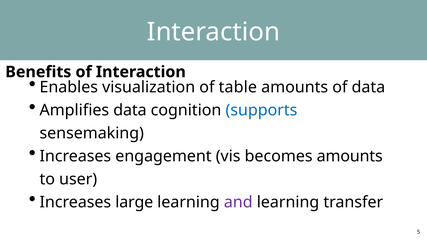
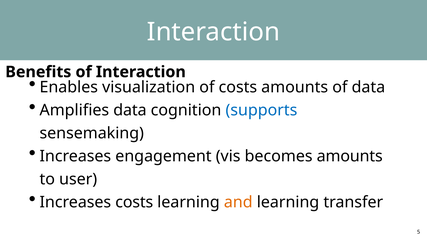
of table: table -> costs
Increases large: large -> costs
and colour: purple -> orange
